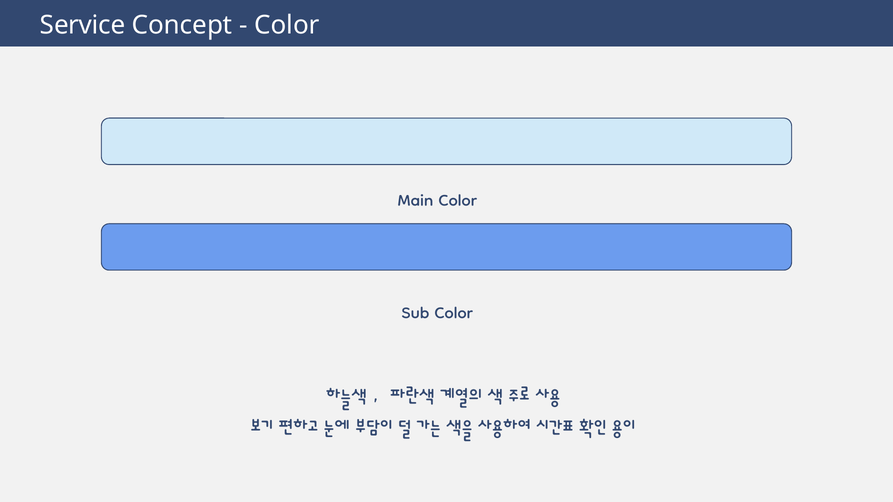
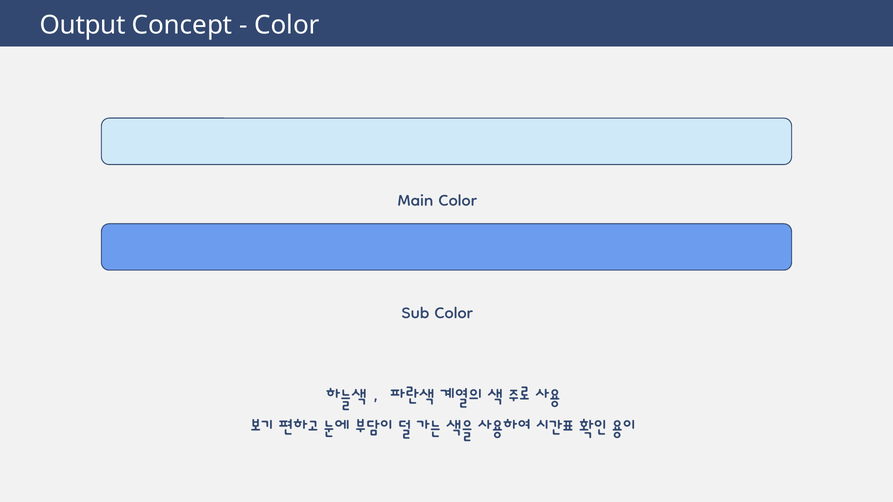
Service: Service -> Output
